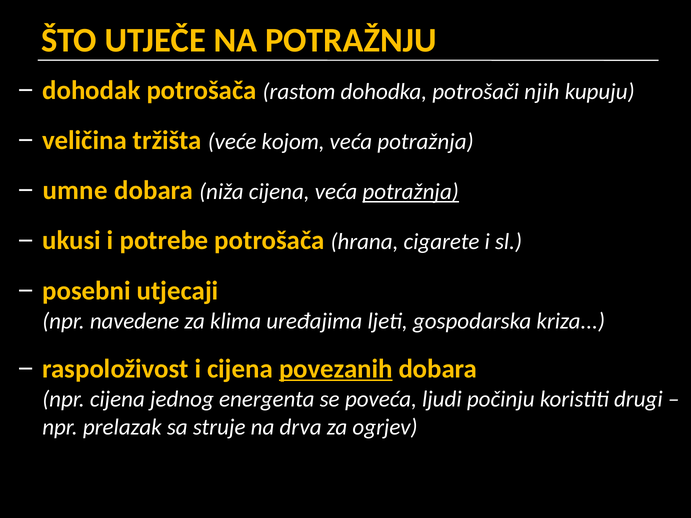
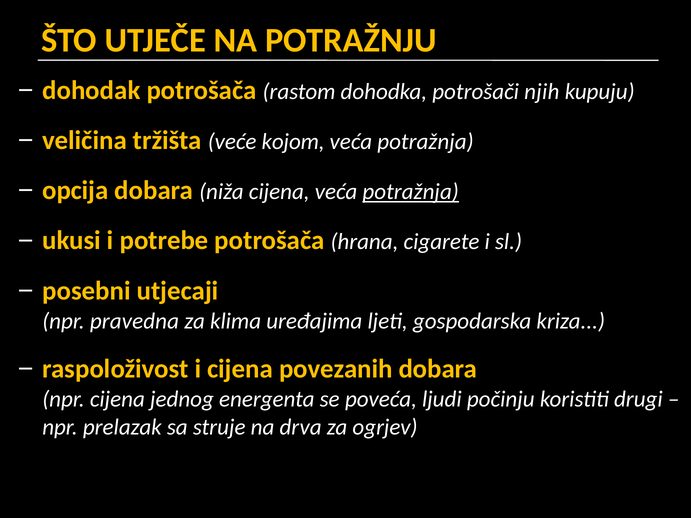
umne: umne -> opcija
navedene: navedene -> pravedna
povezanih underline: present -> none
